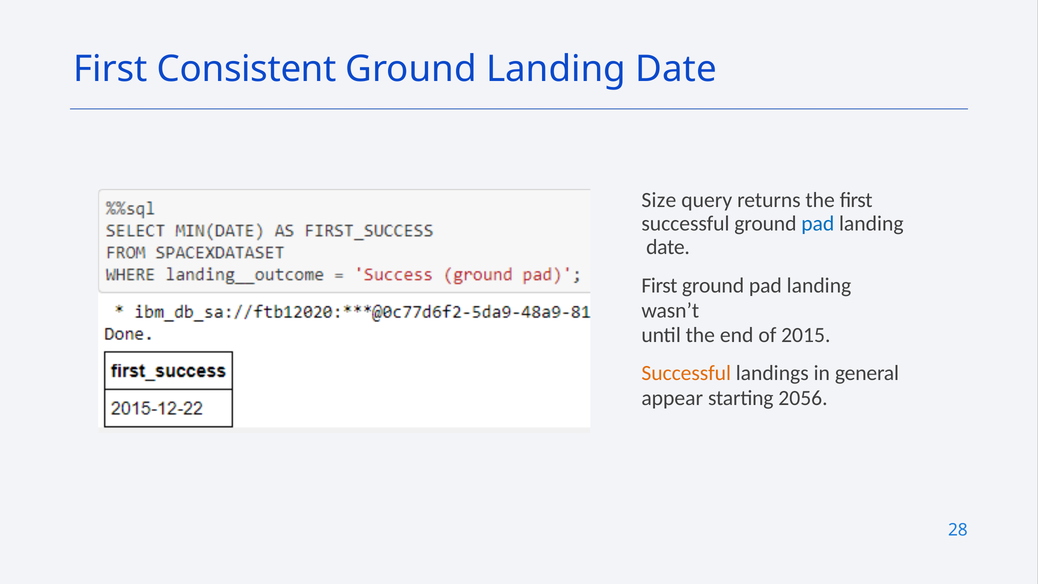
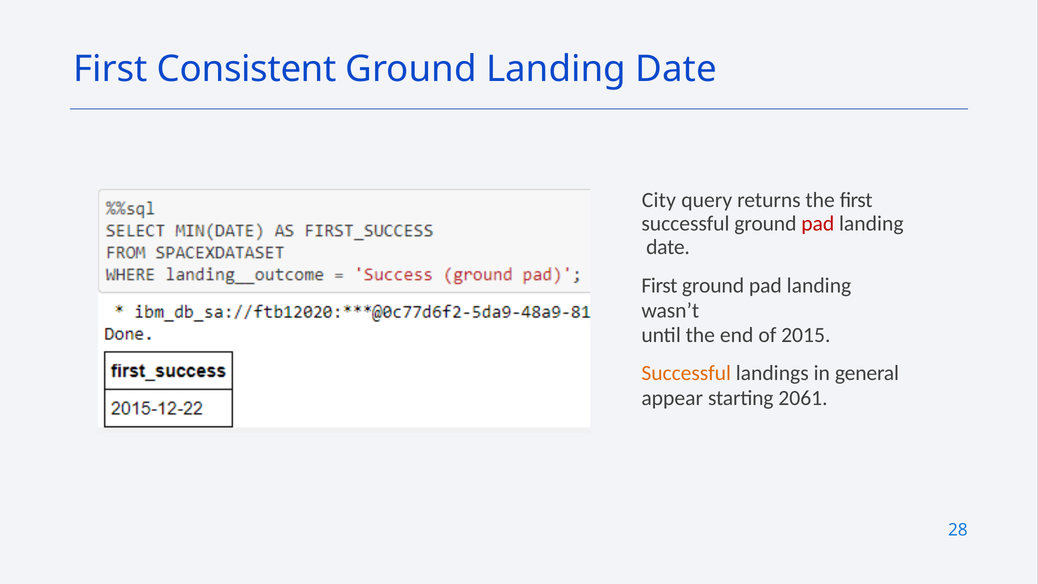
Size: Size -> City
pad at (818, 224) colour: blue -> red
2056: 2056 -> 2061
